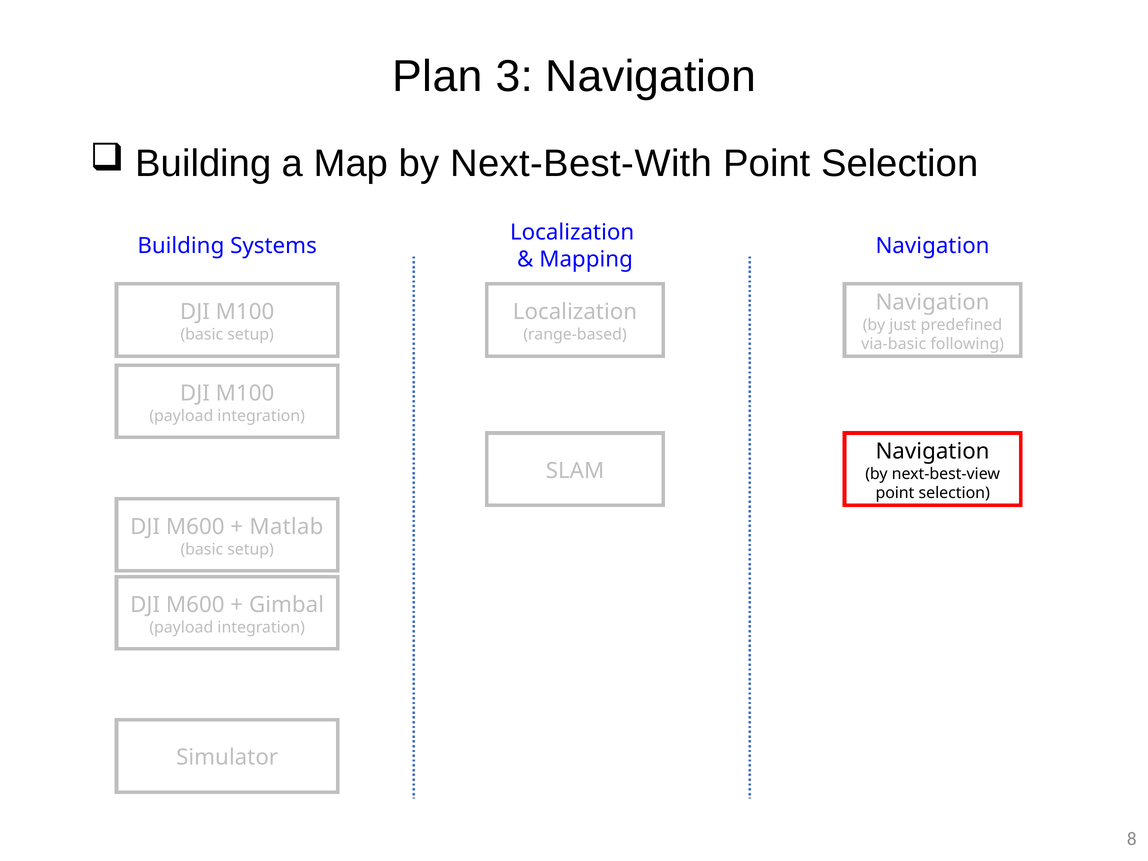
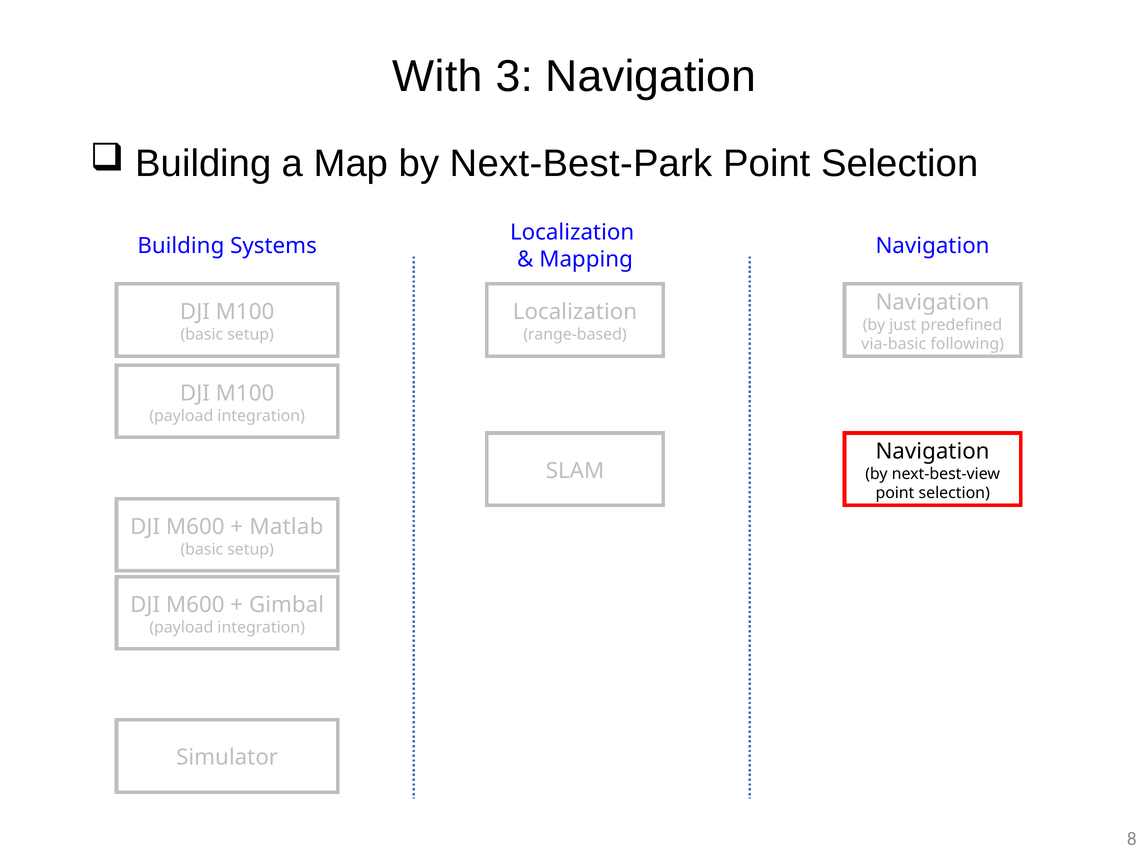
Plan: Plan -> With
Next-Best-With: Next-Best-With -> Next-Best-Park
